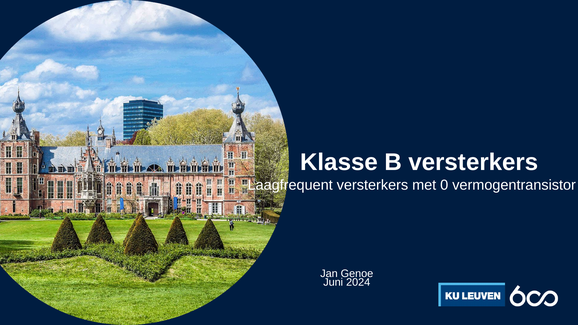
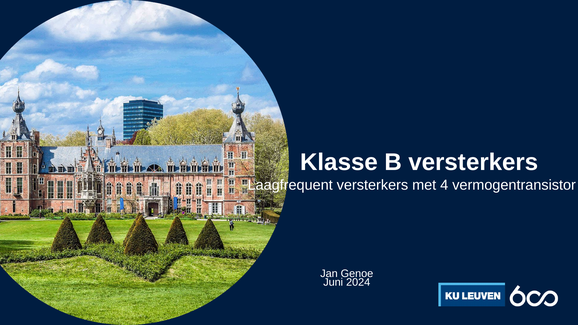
0: 0 -> 4
